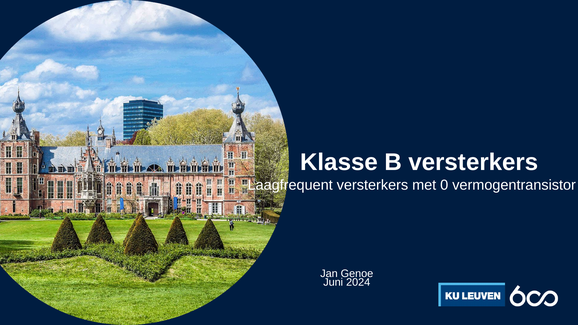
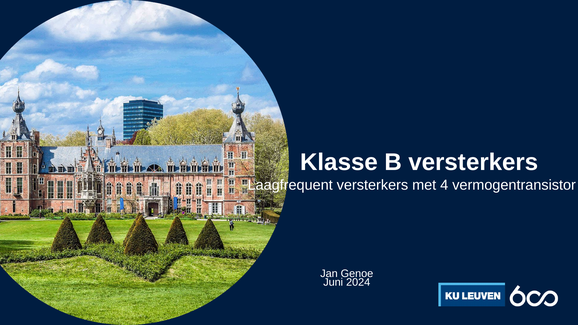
0: 0 -> 4
